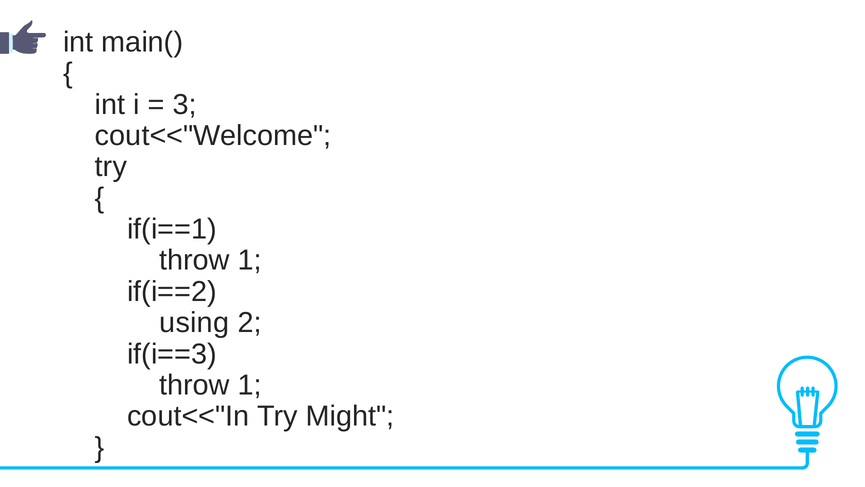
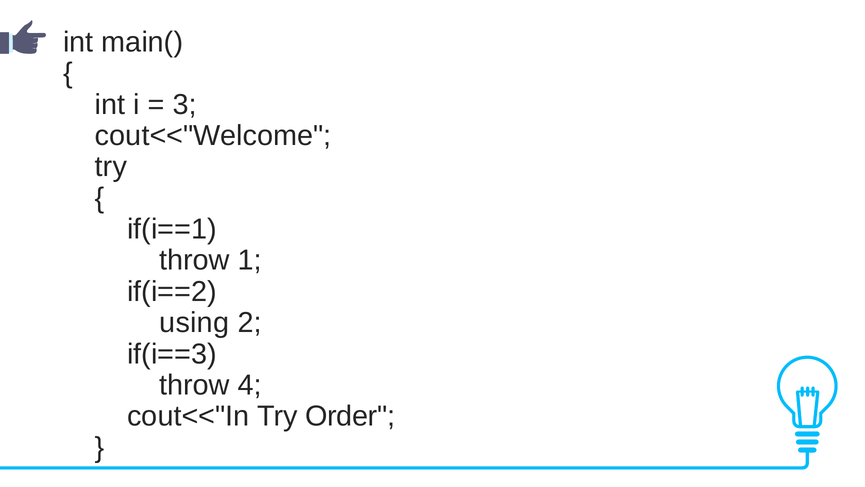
1 at (250, 385): 1 -> 4
Might: Might -> Order
